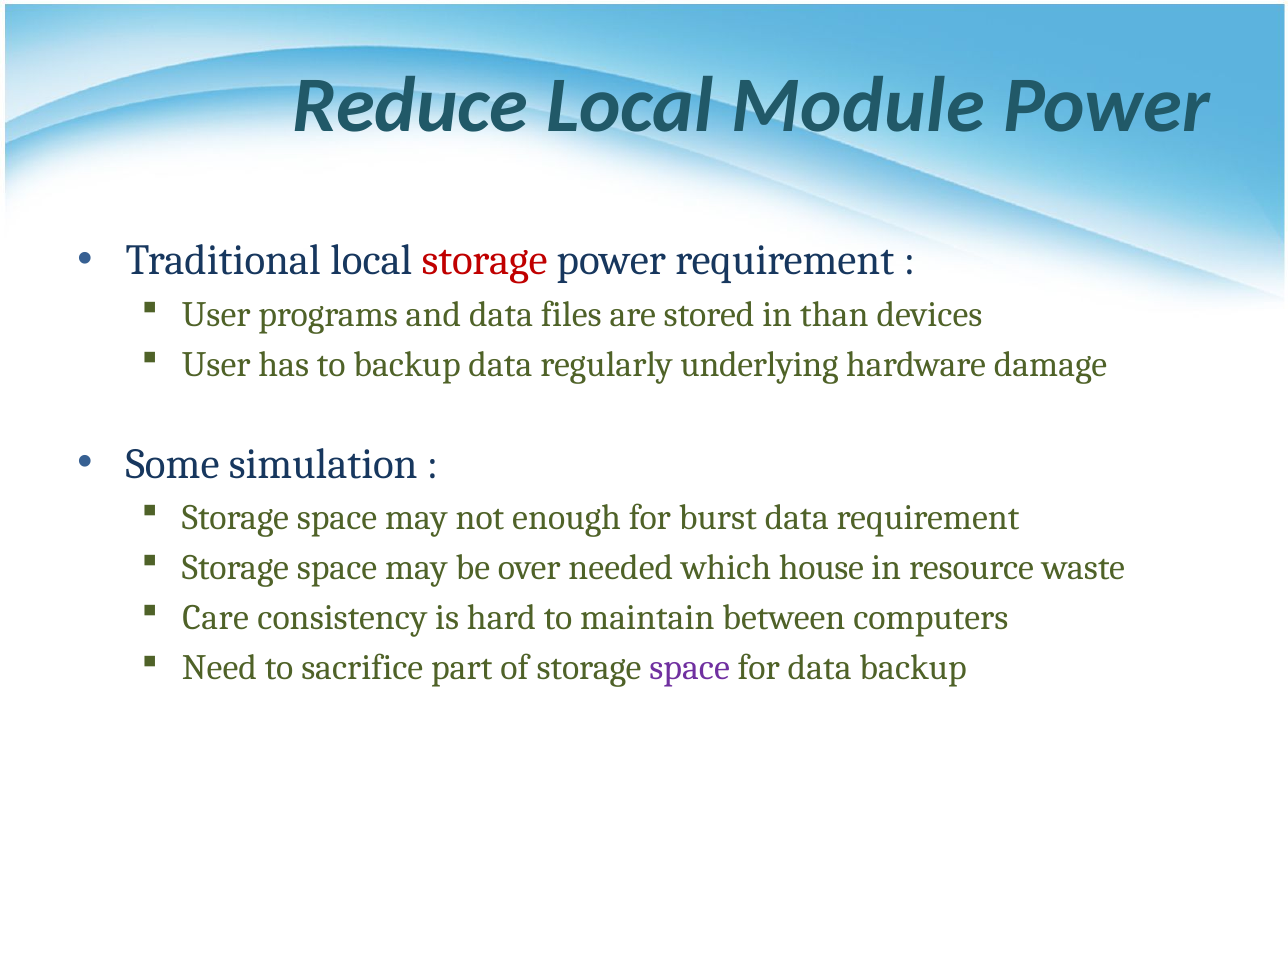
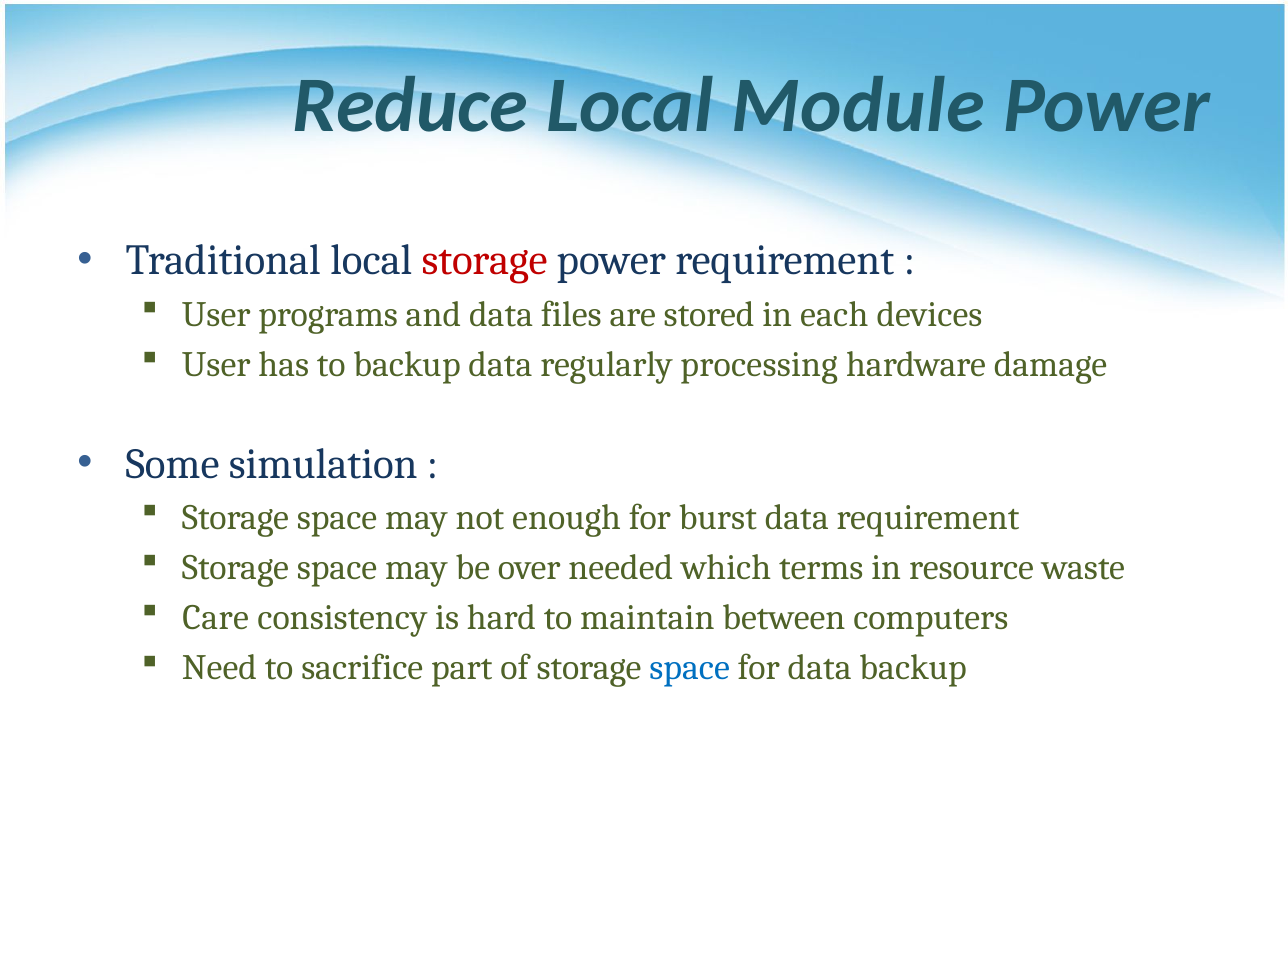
than: than -> each
underlying: underlying -> processing
house: house -> terms
space at (690, 668) colour: purple -> blue
